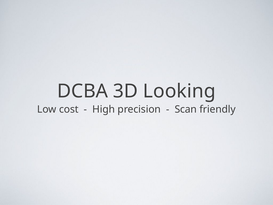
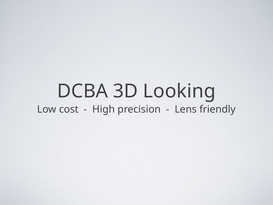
Scan: Scan -> Lens
